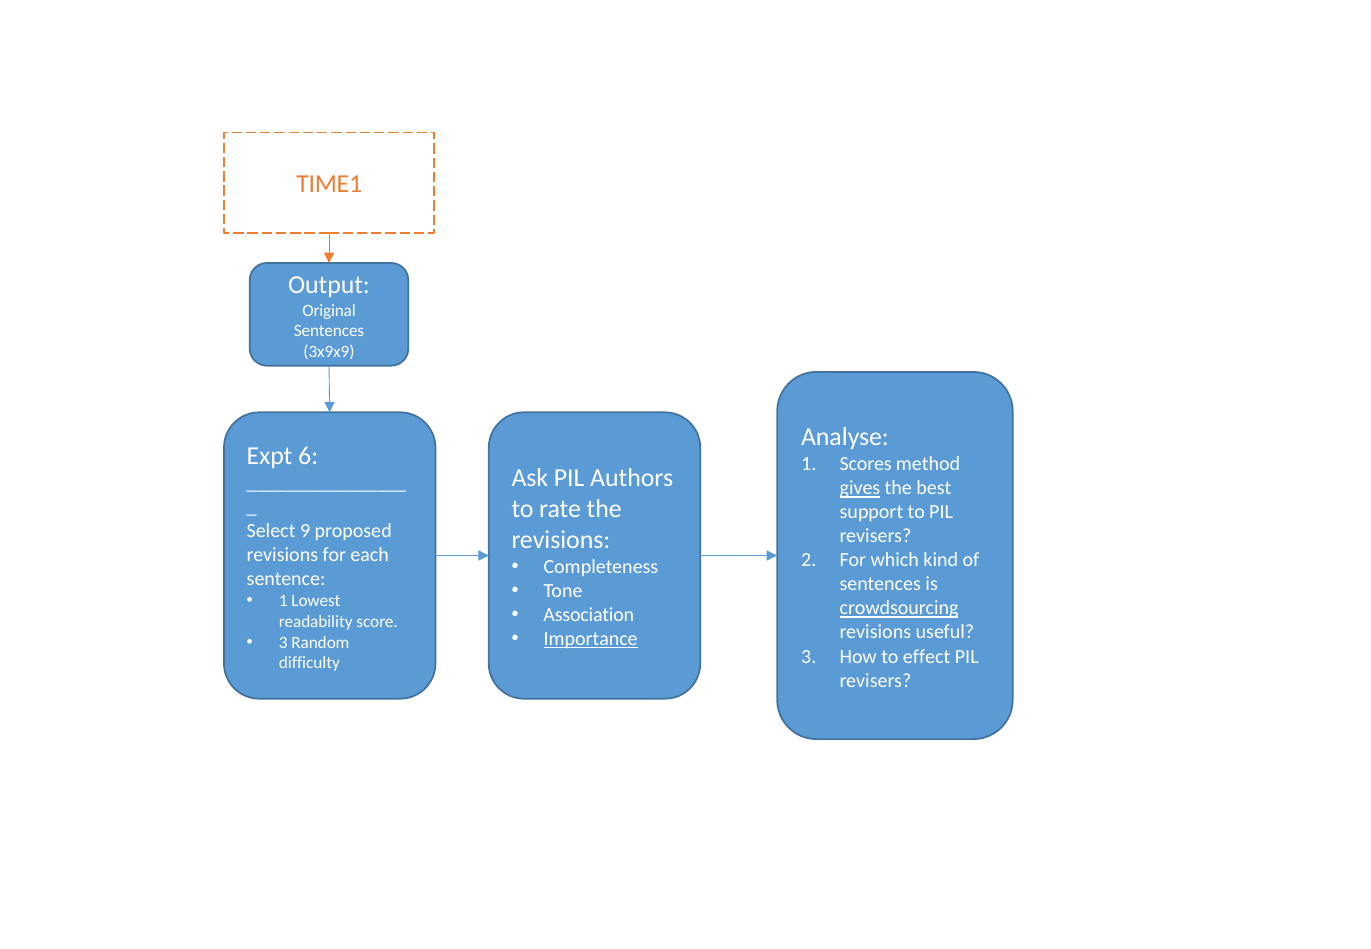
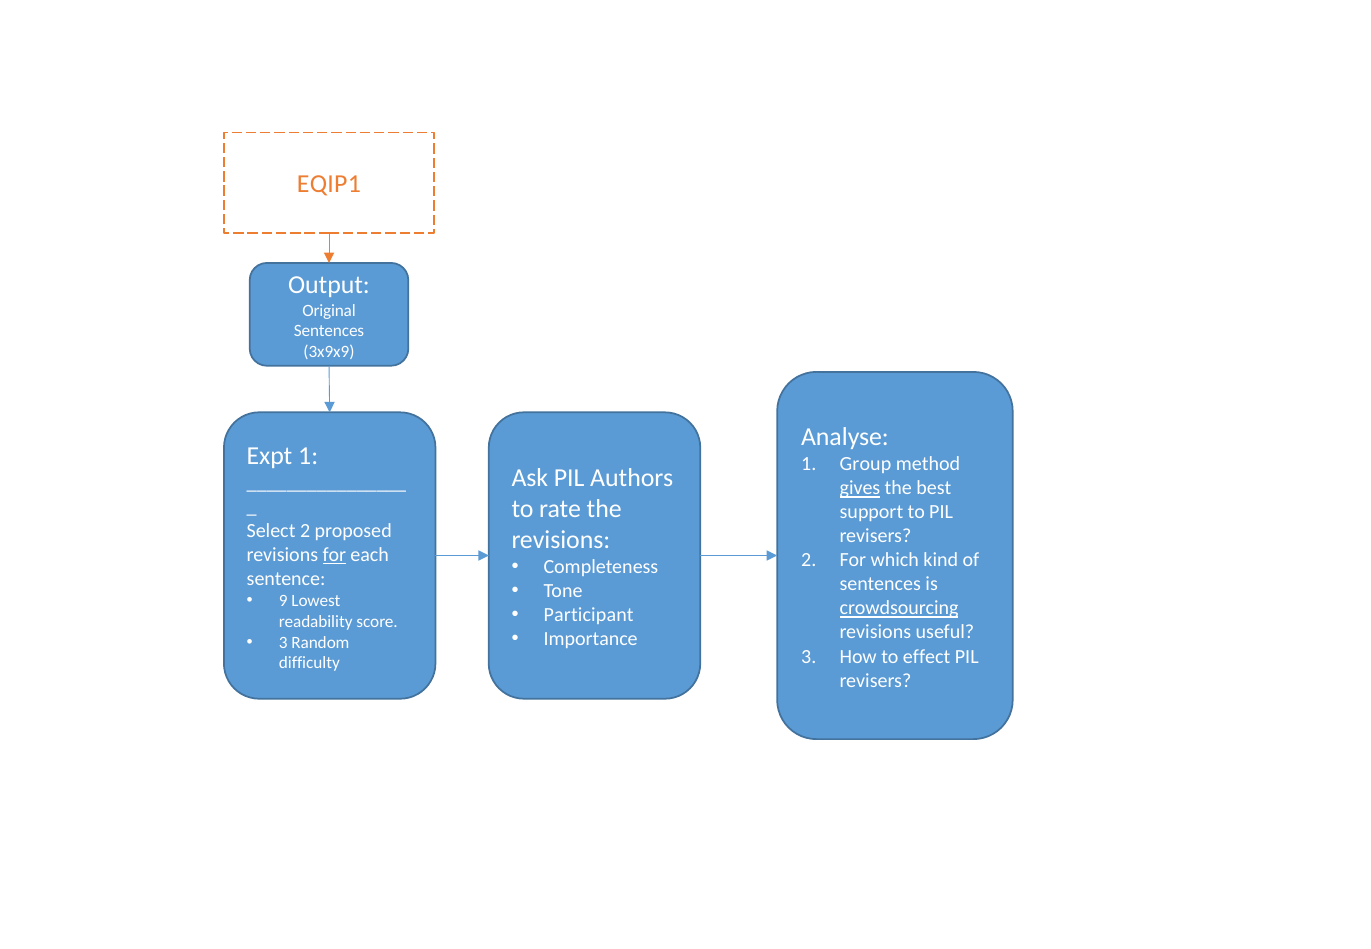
TIME1: TIME1 -> EQIP1
Expt 6: 6 -> 1
Scores: Scores -> Group
Select 9: 9 -> 2
for at (334, 555) underline: none -> present
1 at (283, 601): 1 -> 9
Association: Association -> Participant
Importance underline: present -> none
